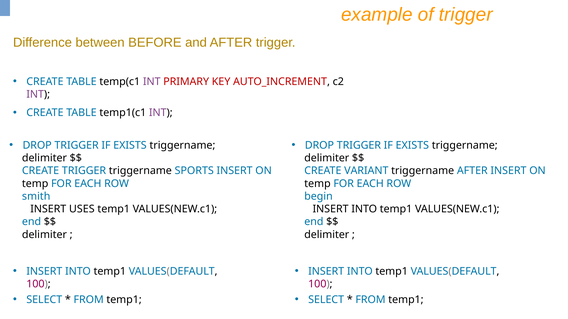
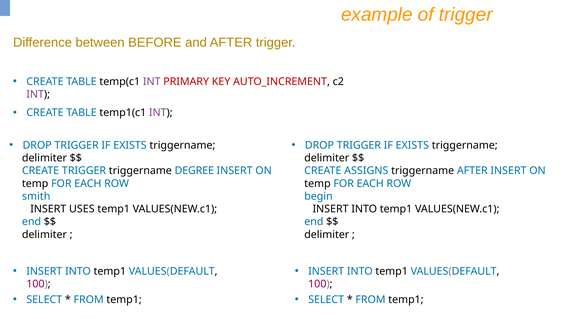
SPORTS: SPORTS -> DEGREE
VARIANT: VARIANT -> ASSIGNS
